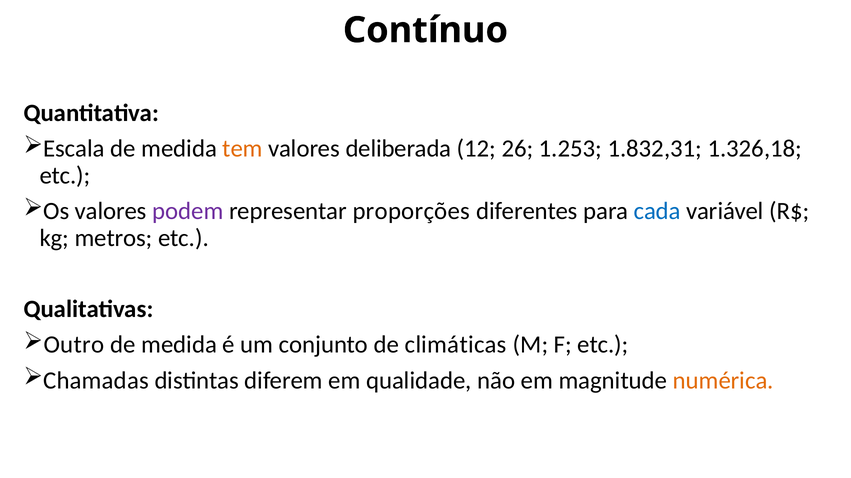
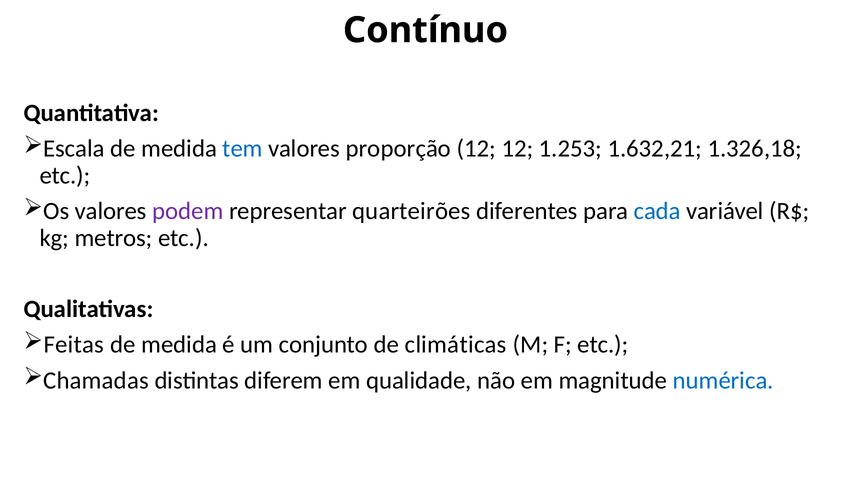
tem colour: orange -> blue
deliberada: deliberada -> proporção
12 26: 26 -> 12
1.832,31: 1.832,31 -> 1.632,21
proporções: proporções -> quarteirões
Outro: Outro -> Feitas
numérica colour: orange -> blue
